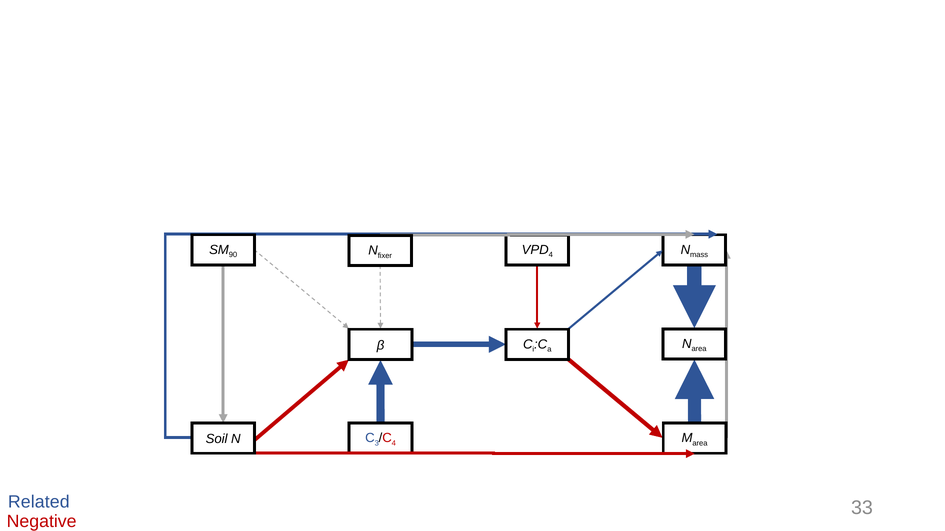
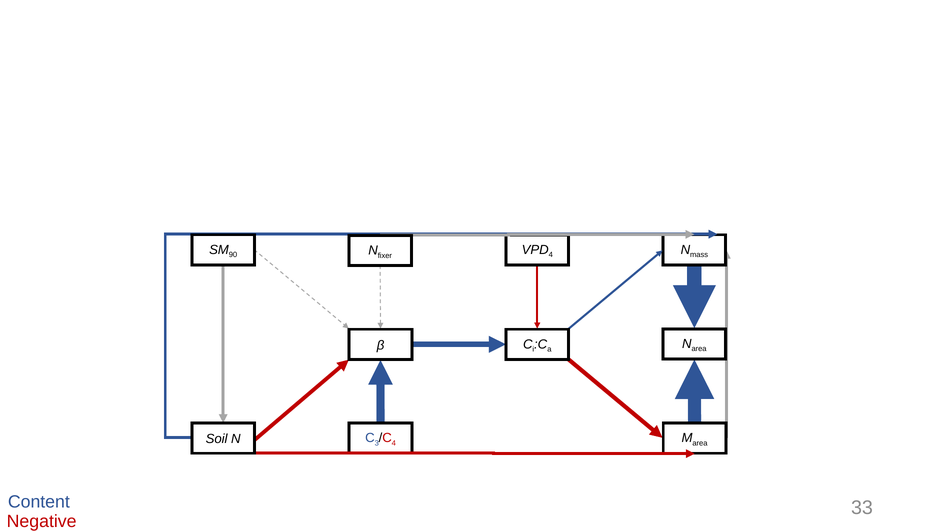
Related: Related -> Content
